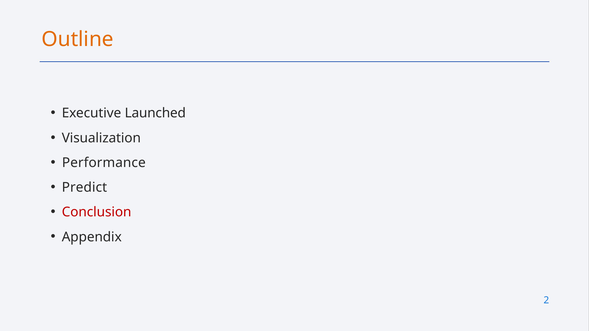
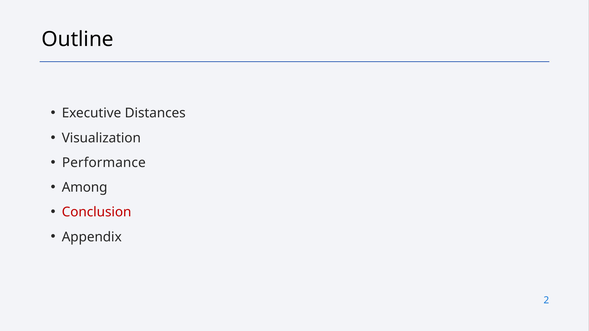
Outline colour: orange -> black
Launched: Launched -> Distances
Predict: Predict -> Among
